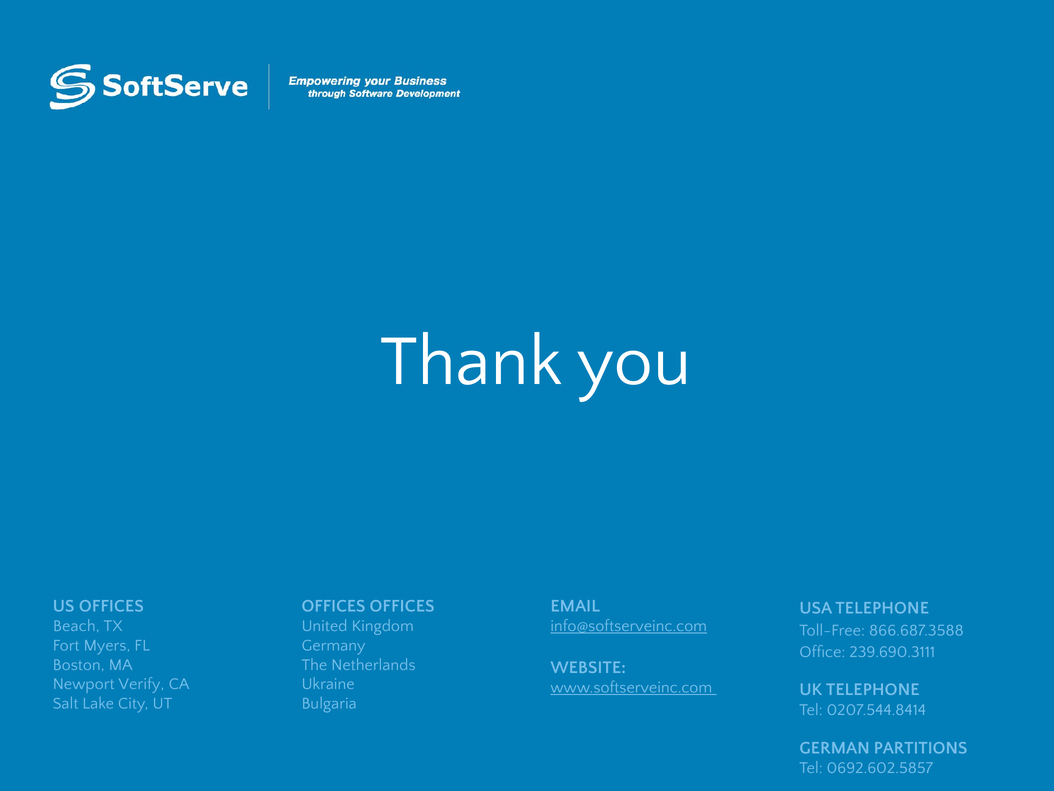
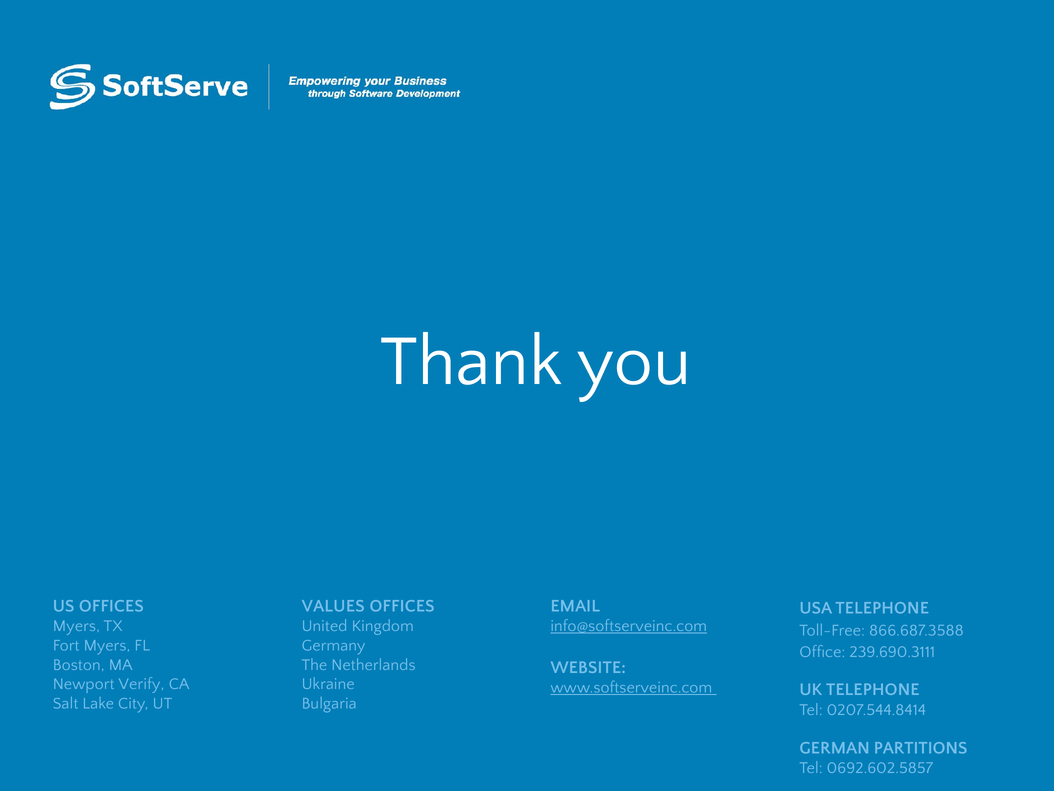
OFFICES at (333, 606): OFFICES -> VALUES
Beach at (76, 626): Beach -> Myers
